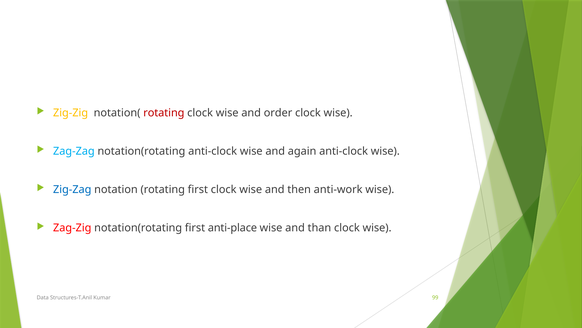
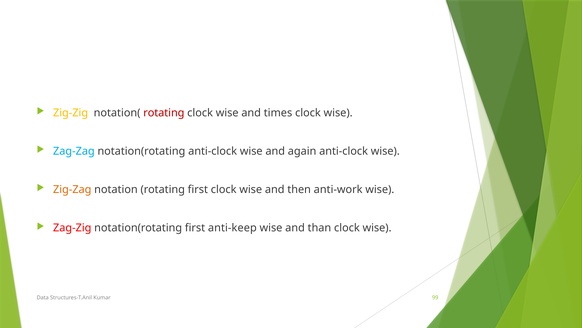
order: order -> times
Zig-Zag colour: blue -> orange
anti-place: anti-place -> anti-keep
